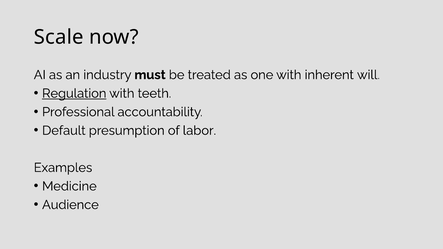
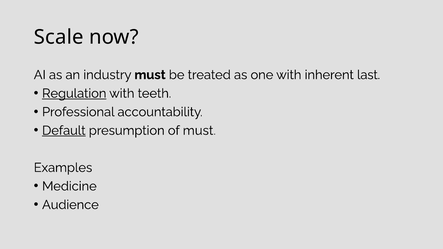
will: will -> last
Default underline: none -> present
of labor: labor -> must
